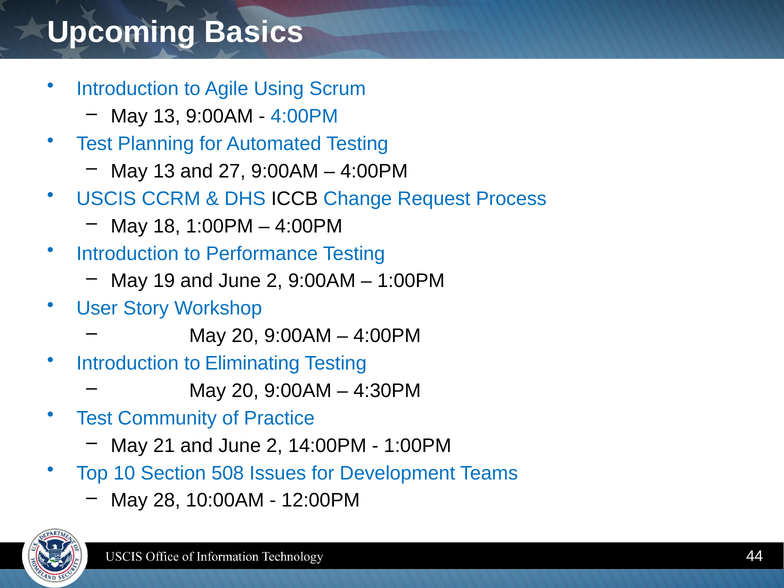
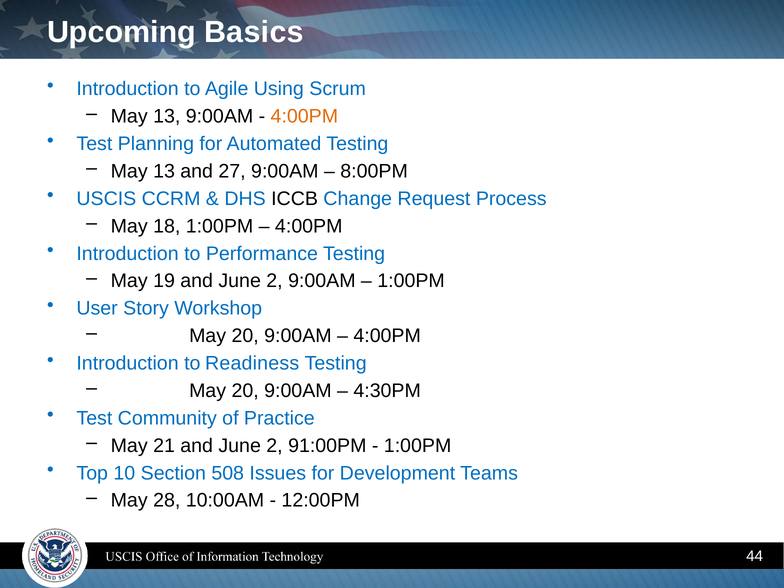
4:00PM at (304, 116) colour: blue -> orange
4:00PM at (374, 171): 4:00PM -> 8:00PM
Eliminating: Eliminating -> Readiness
14:00PM: 14:00PM -> 91:00PM
